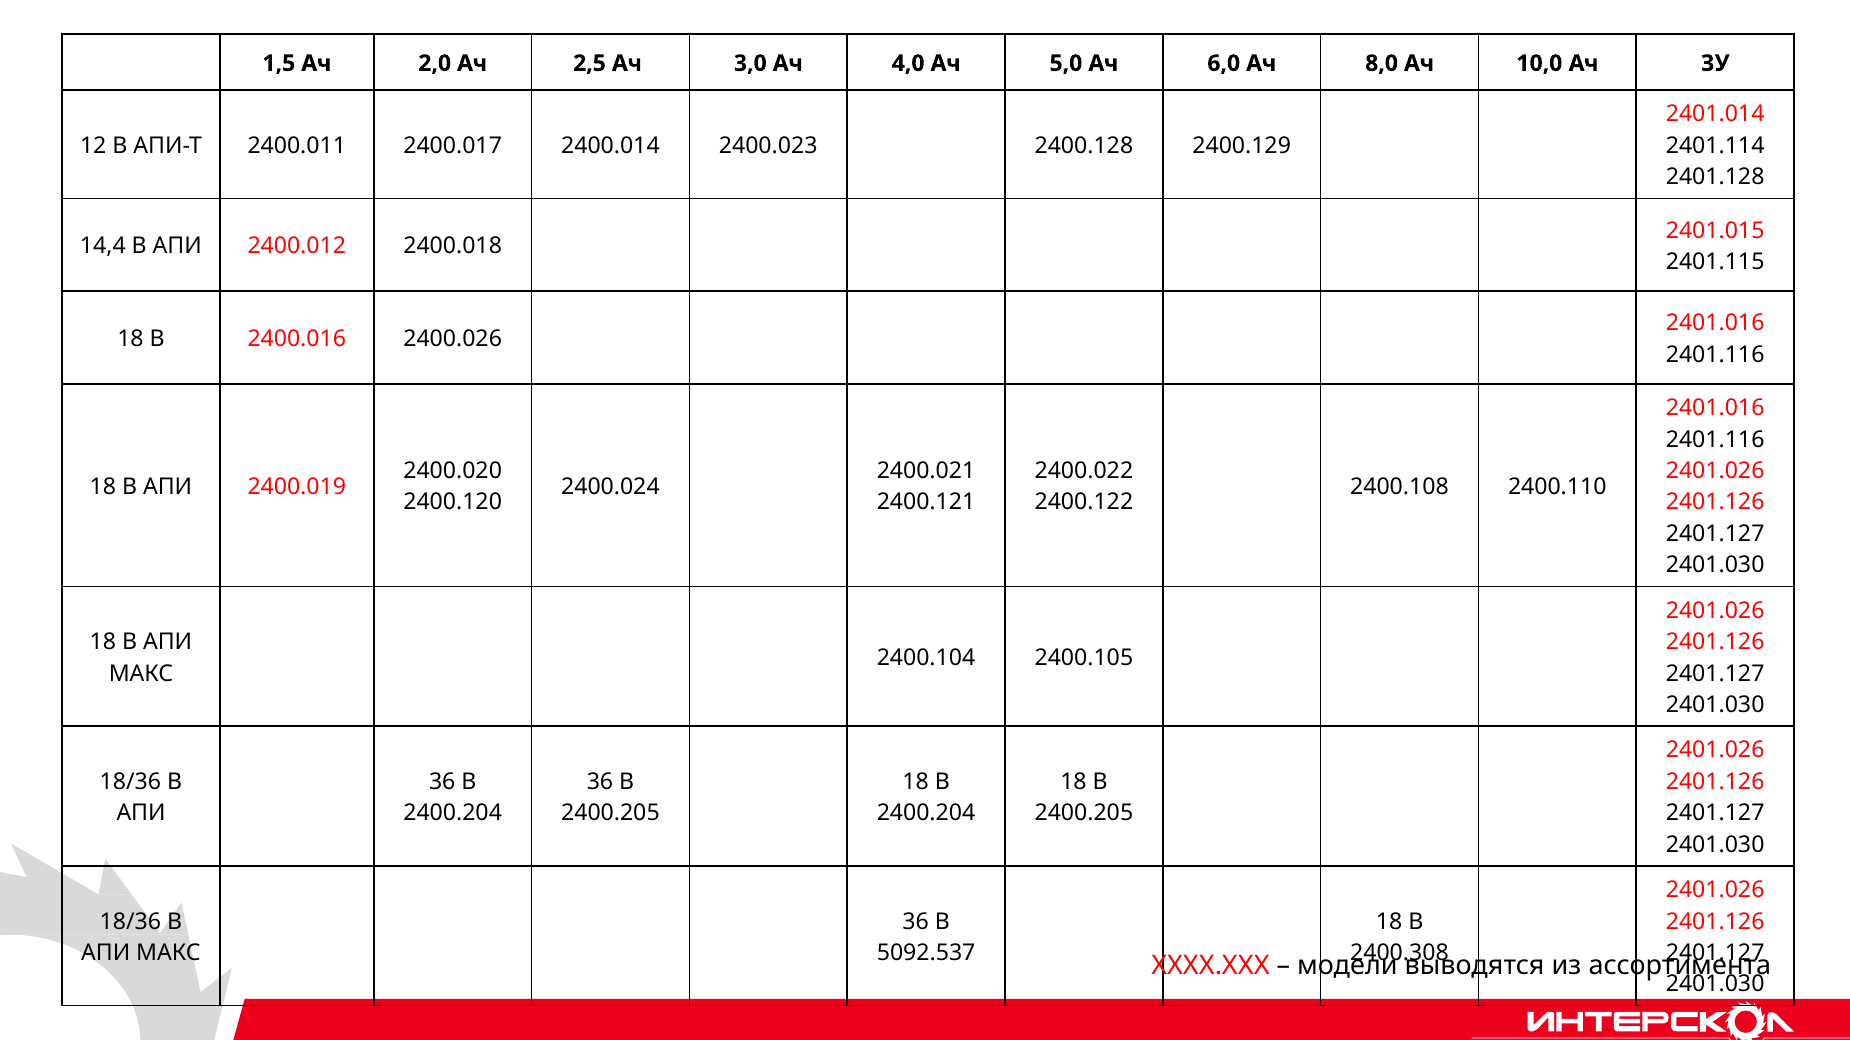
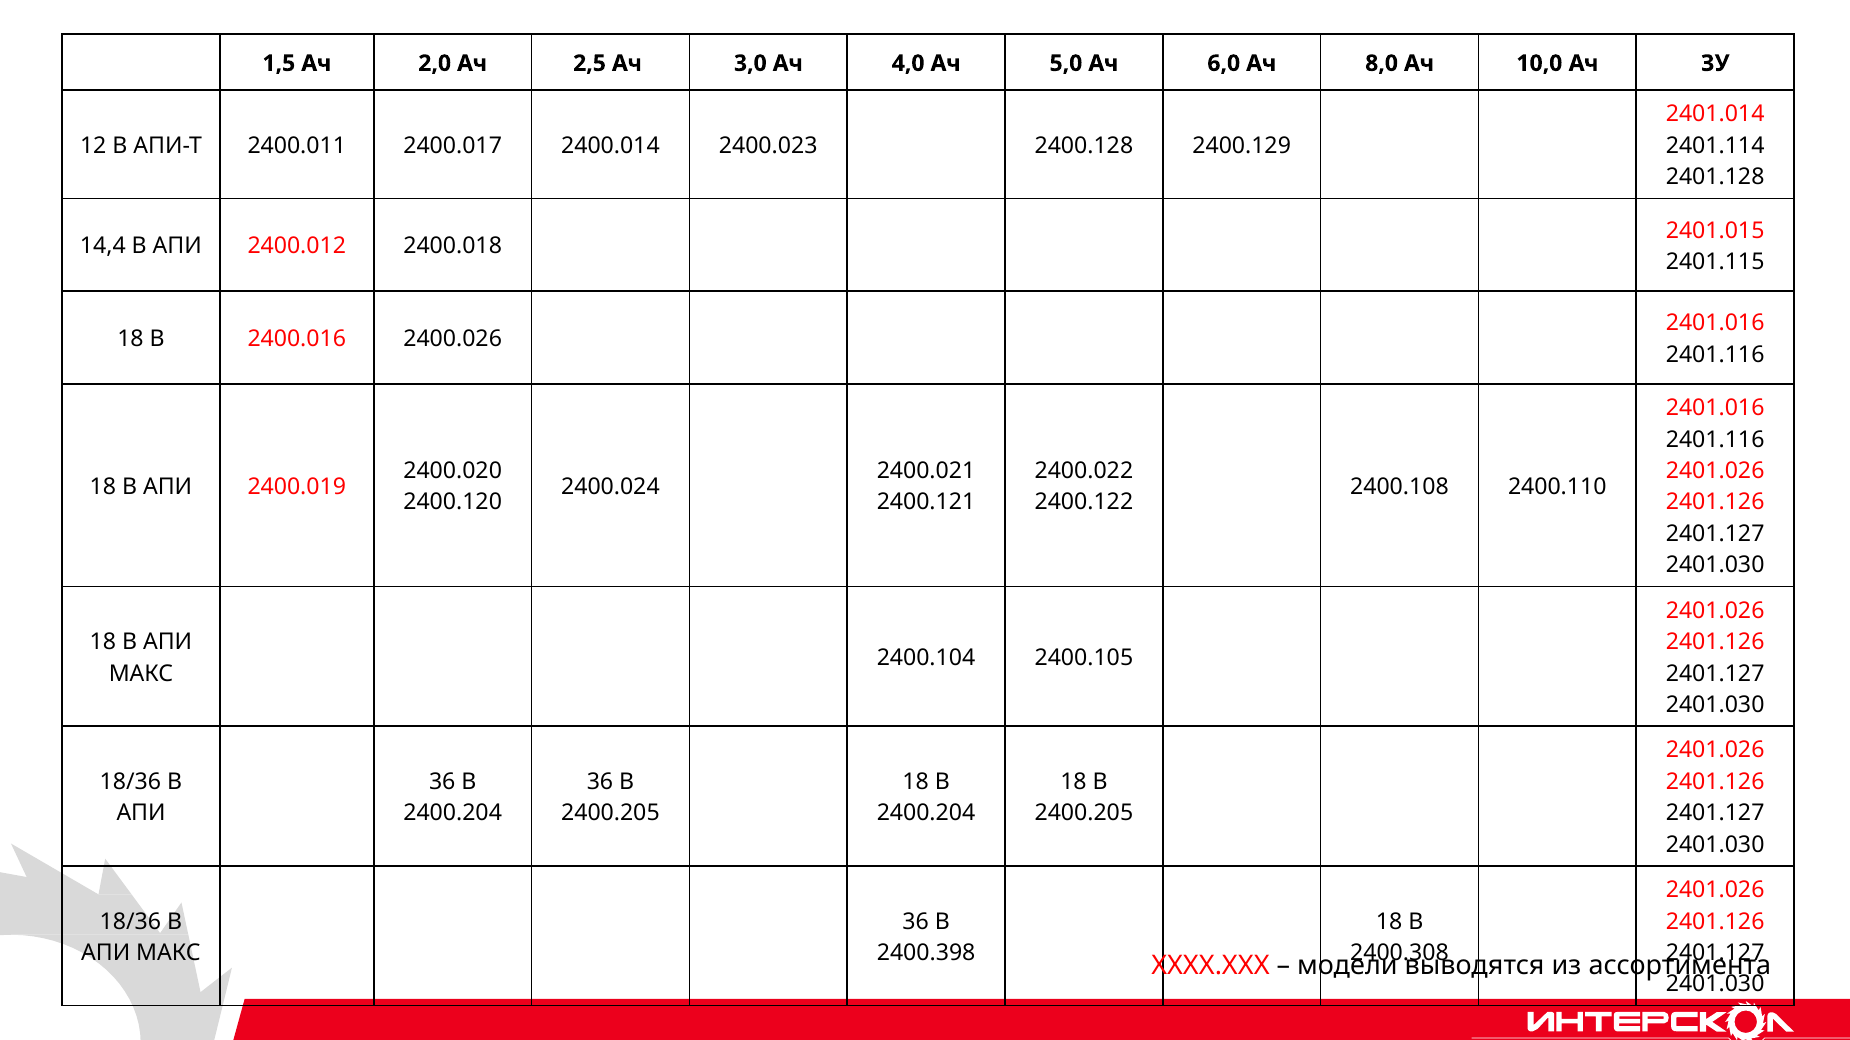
5092.537: 5092.537 -> 2400.398
